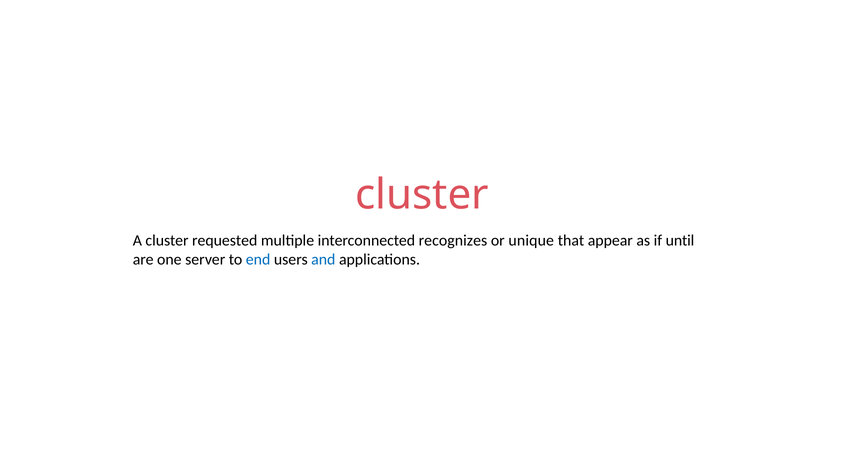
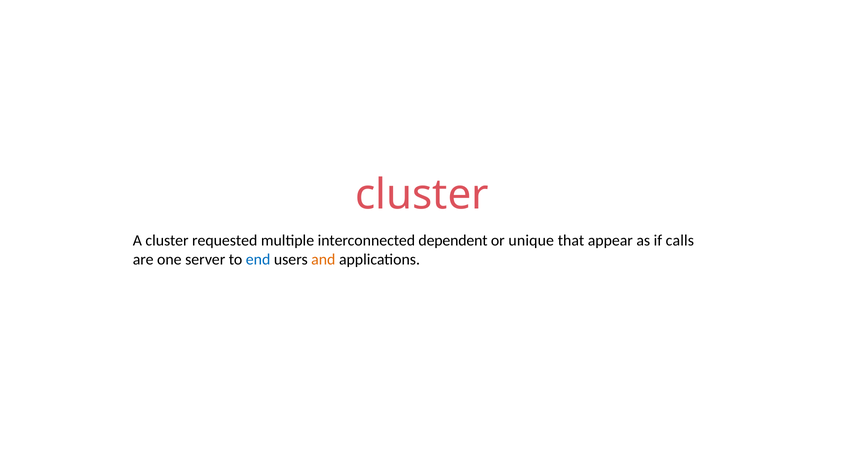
recognizes: recognizes -> dependent
until: until -> calls
and colour: blue -> orange
